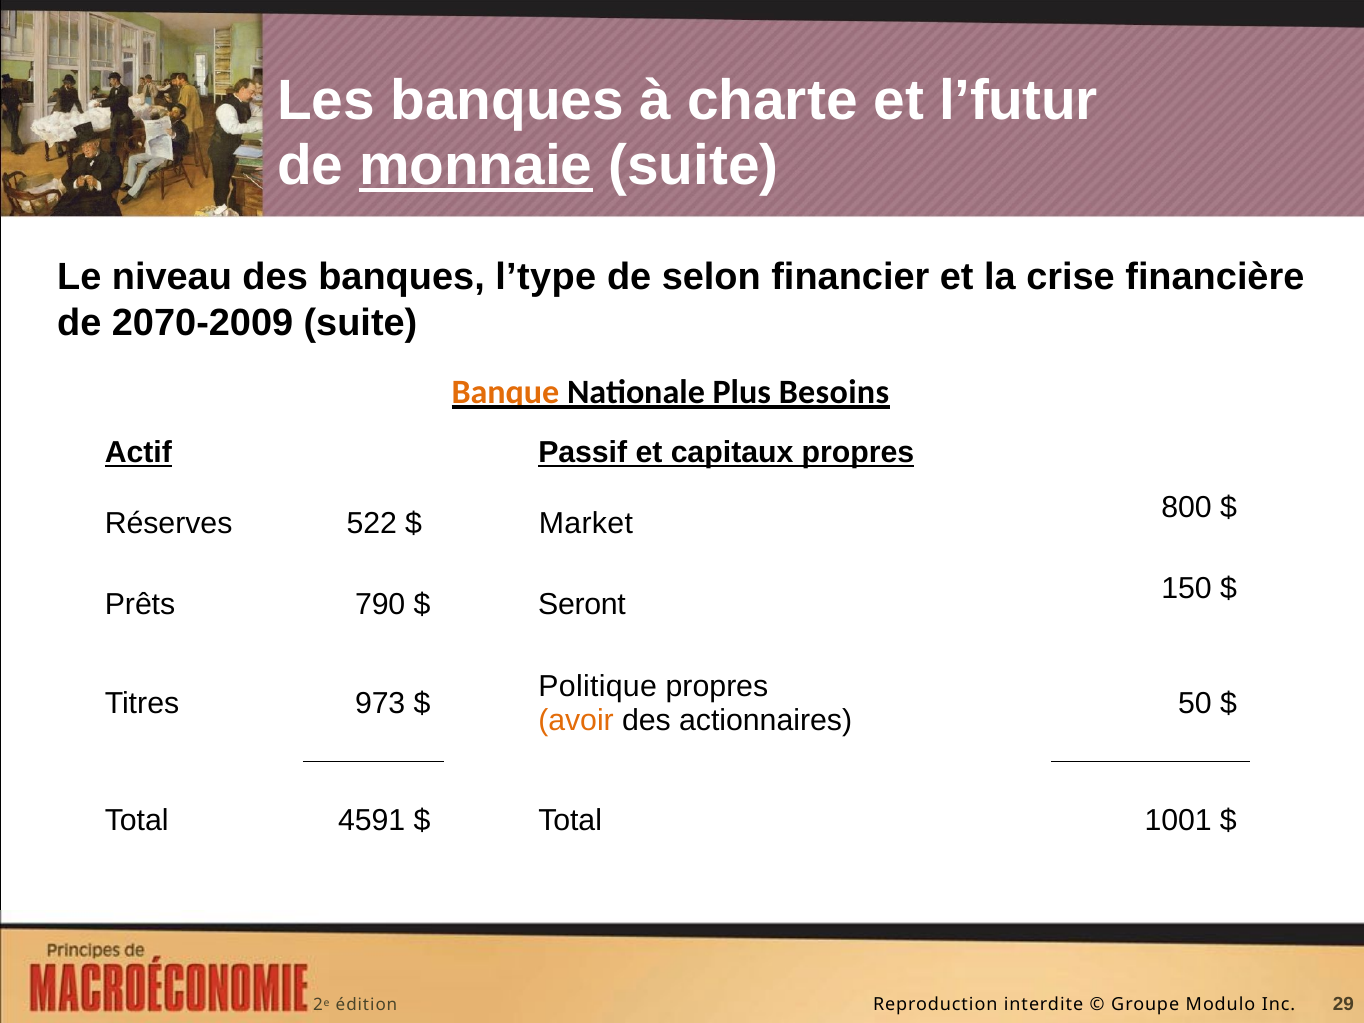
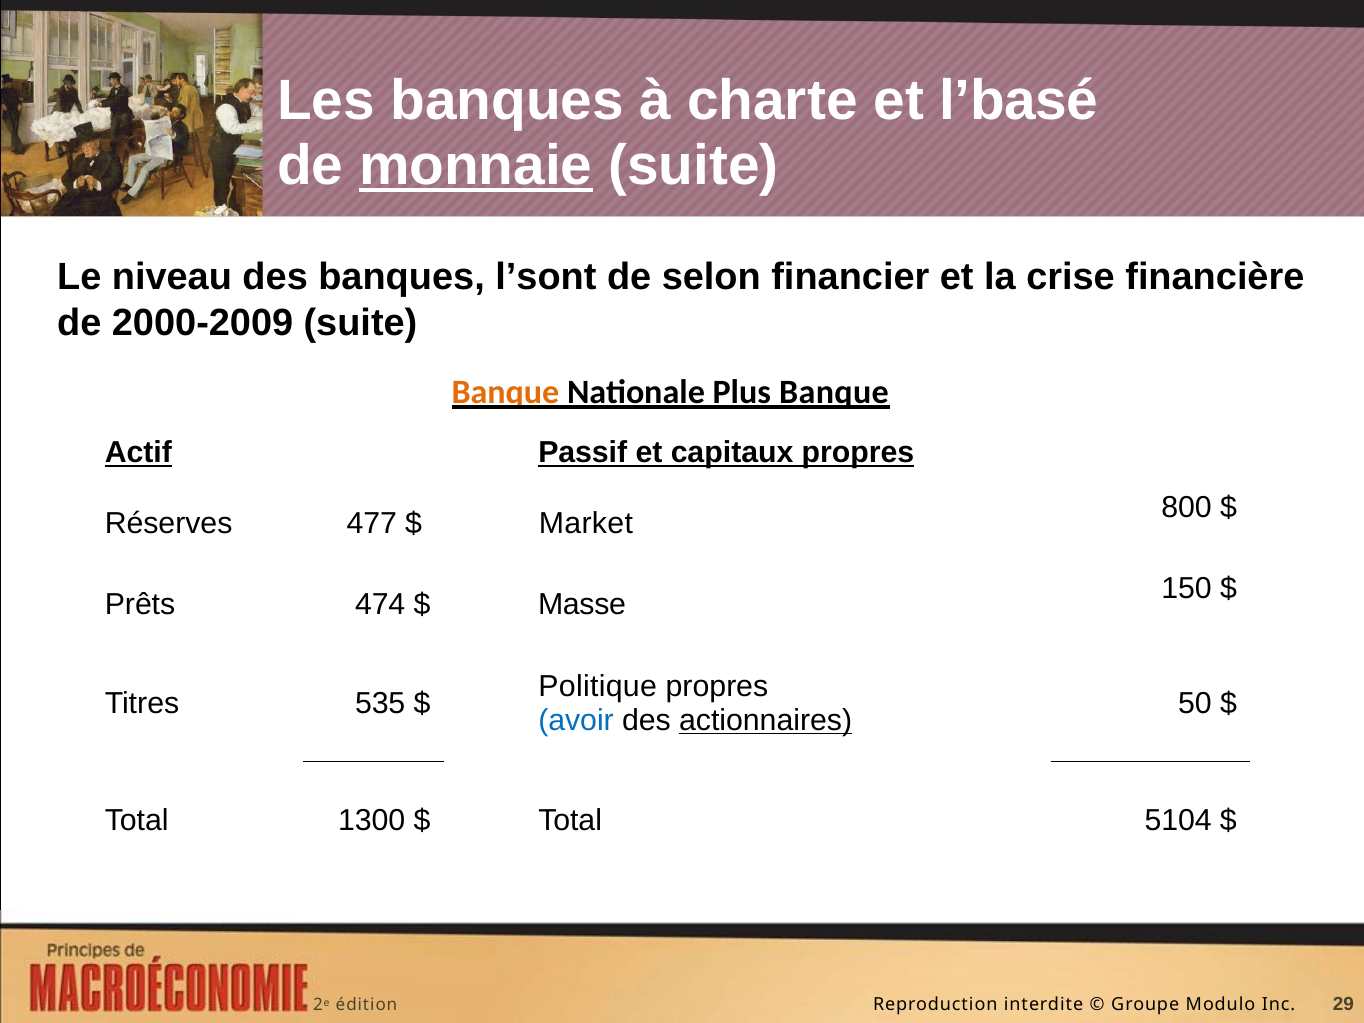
l’futur: l’futur -> l’basé
l’type: l’type -> l’sont
2070-2009: 2070-2009 -> 2000-2009
Plus Besoins: Besoins -> Banque
522: 522 -> 477
790: 790 -> 474
Seront: Seront -> Masse
973: 973 -> 535
avoir colour: orange -> blue
actionnaires underline: none -> present
4591: 4591 -> 1300
1001: 1001 -> 5104
